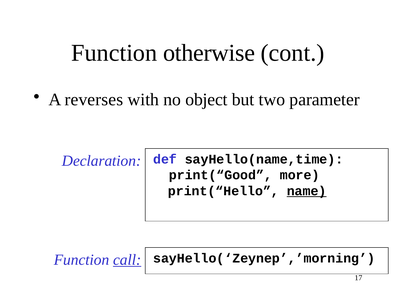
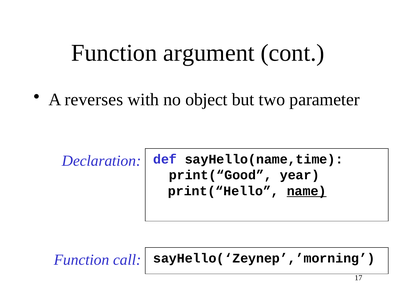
otherwise: otherwise -> argument
more: more -> year
call underline: present -> none
